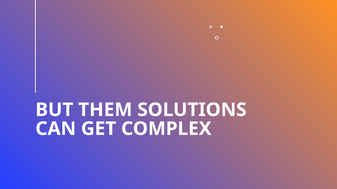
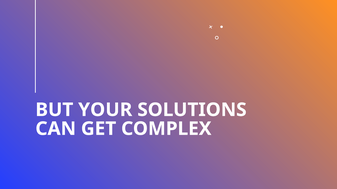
THEM: THEM -> YOUR
